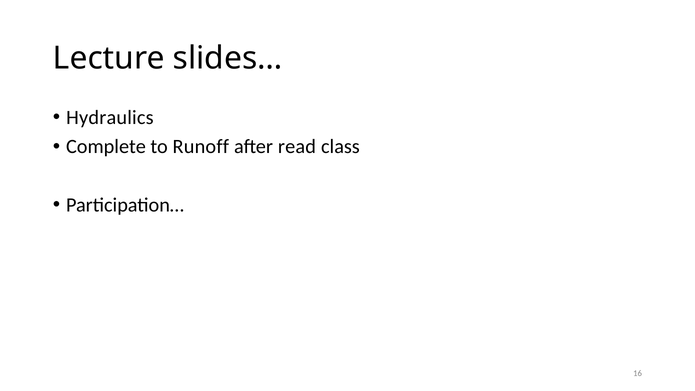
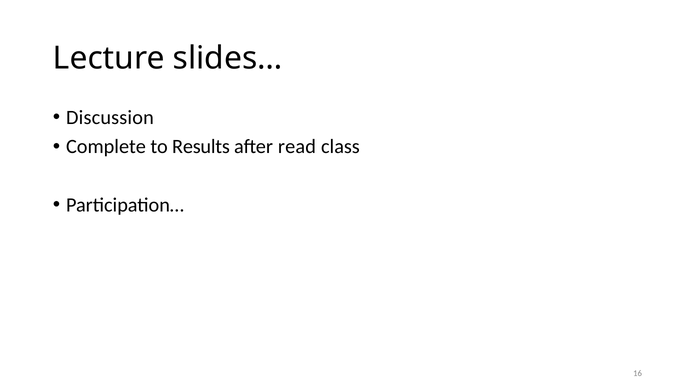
Hydraulics: Hydraulics -> Discussion
Runoff: Runoff -> Results
